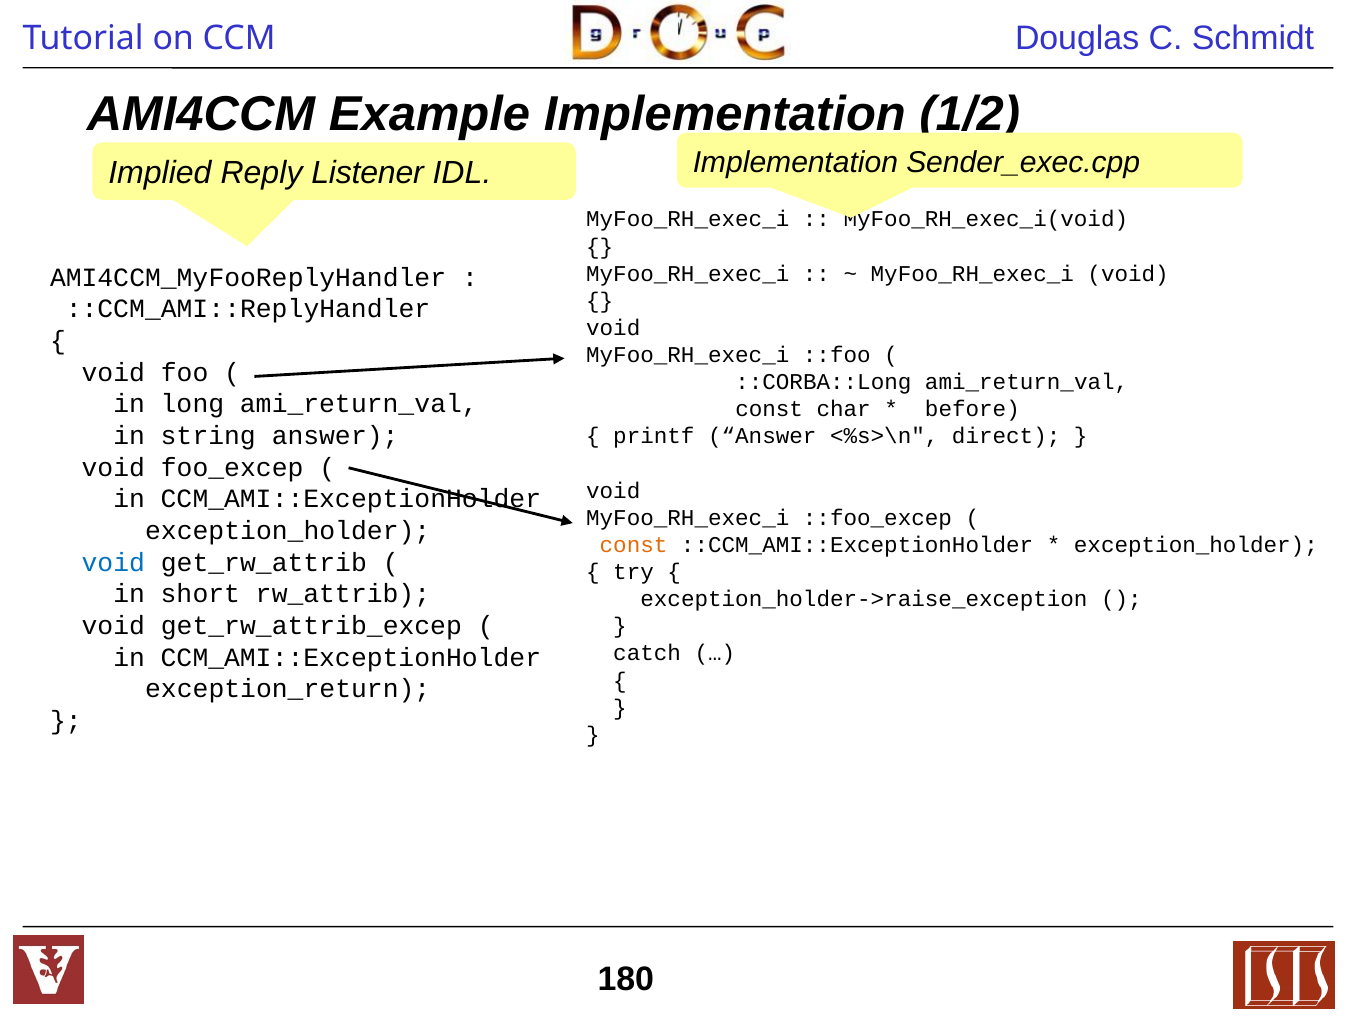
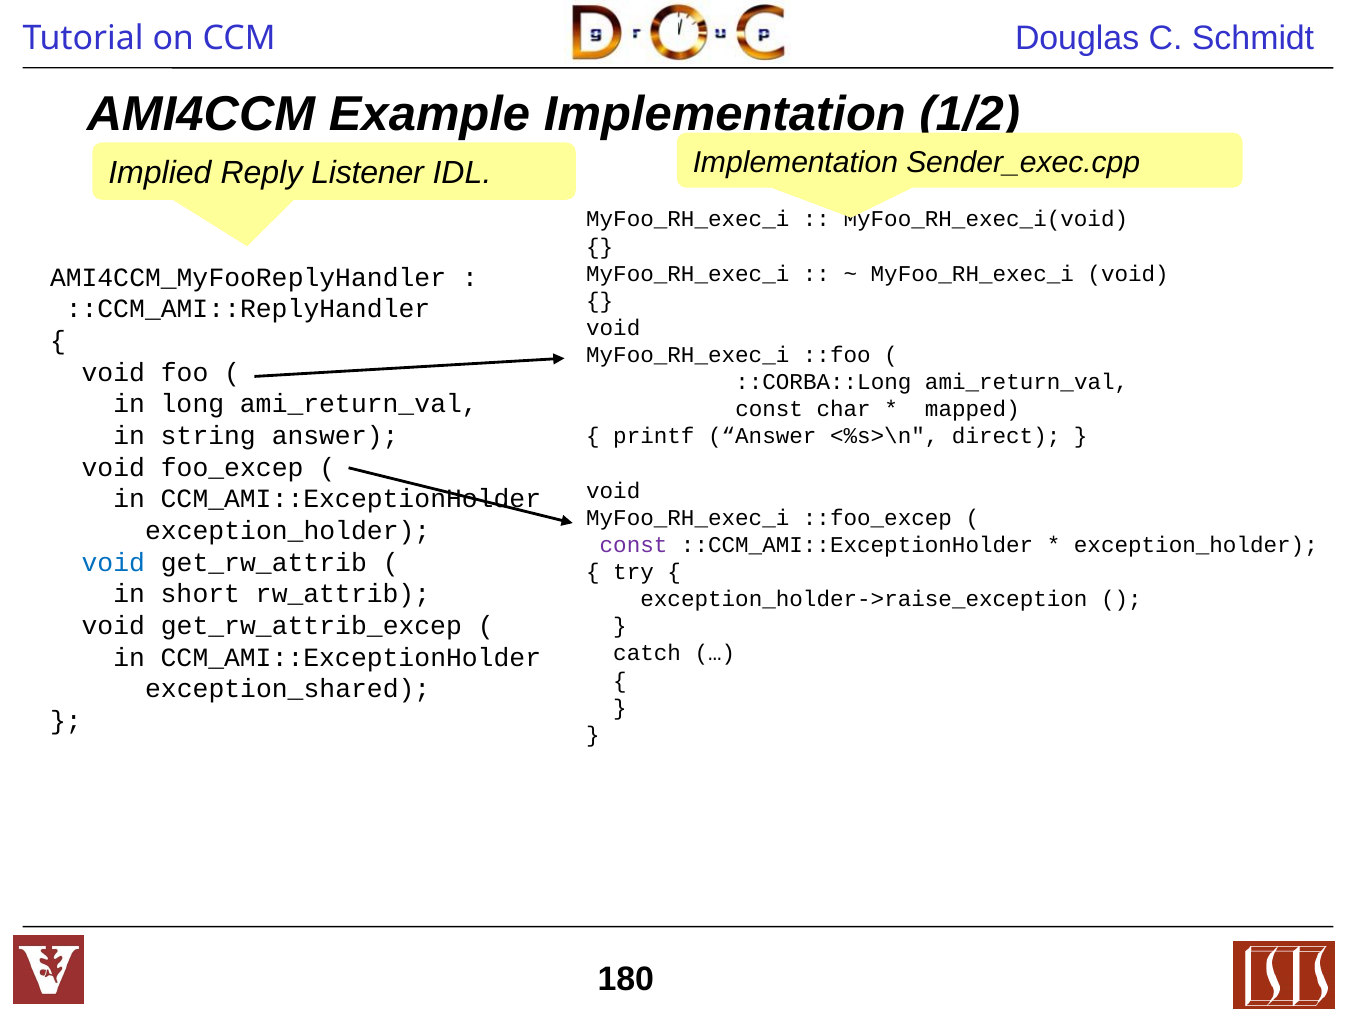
before: before -> mapped
const at (634, 545) colour: orange -> purple
exception_return: exception_return -> exception_shared
